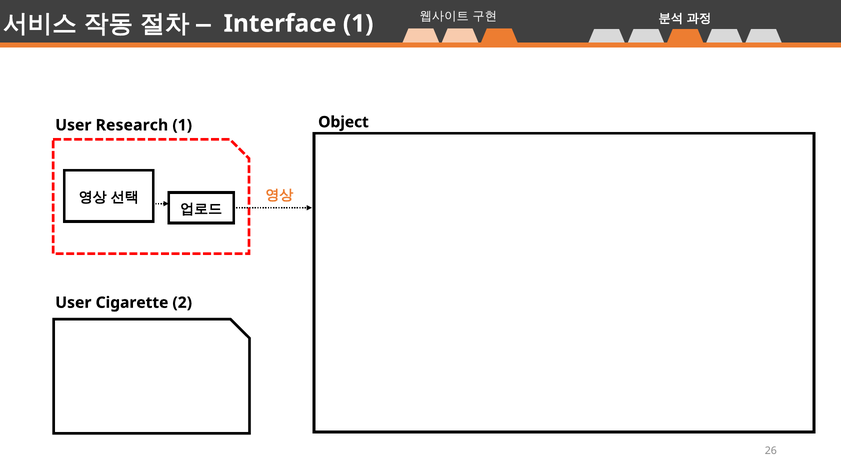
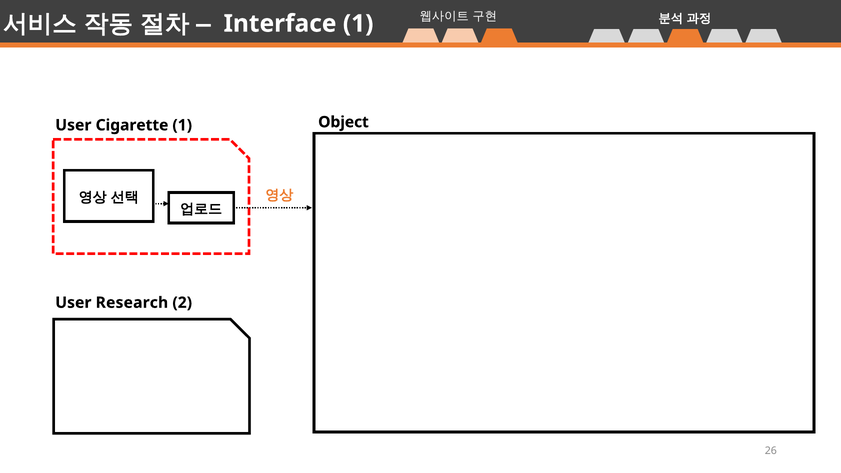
Research: Research -> Cigarette
Cigarette: Cigarette -> Research
